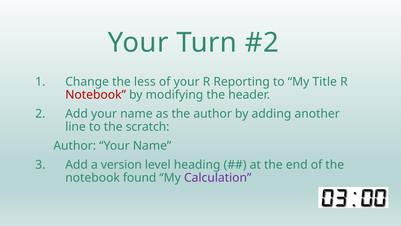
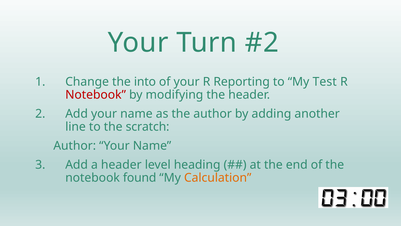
less: less -> into
Title: Title -> Test
a version: version -> header
Calculation colour: purple -> orange
